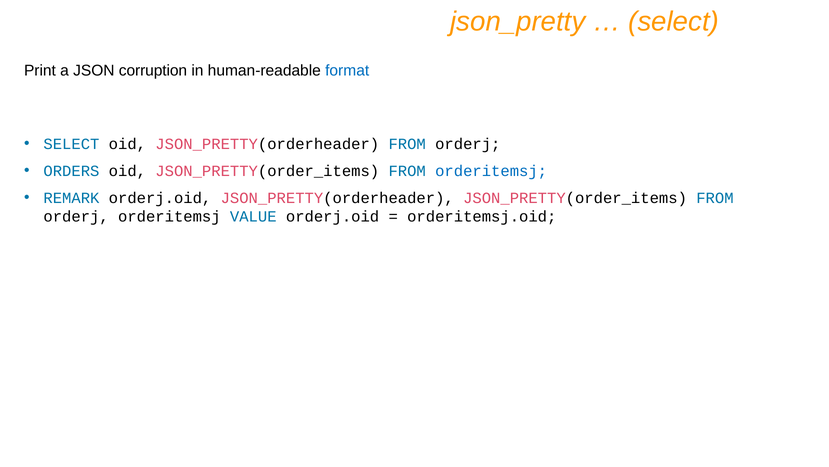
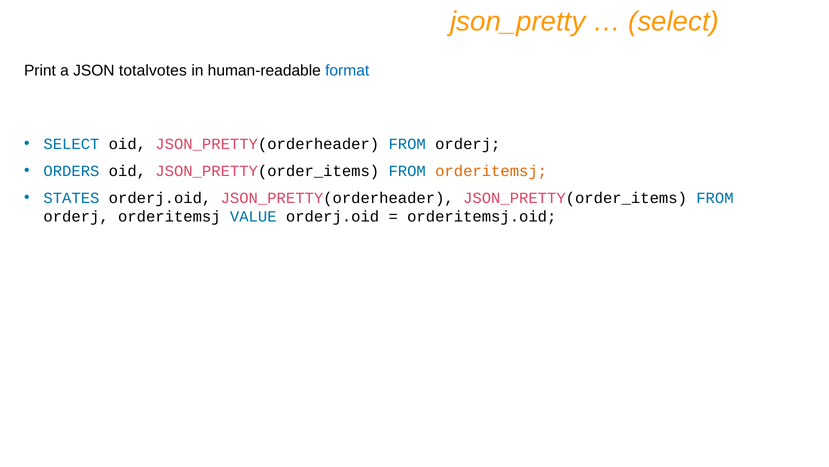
corruption: corruption -> totalvotes
orderitemsj at (491, 171) colour: blue -> orange
REMARK: REMARK -> STATES
